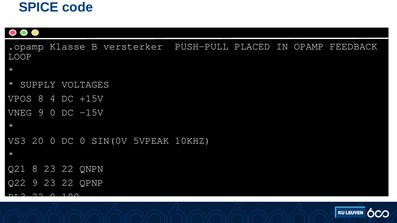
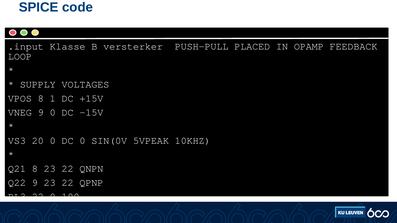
.opamp: .opamp -> .input
4: 4 -> 1
